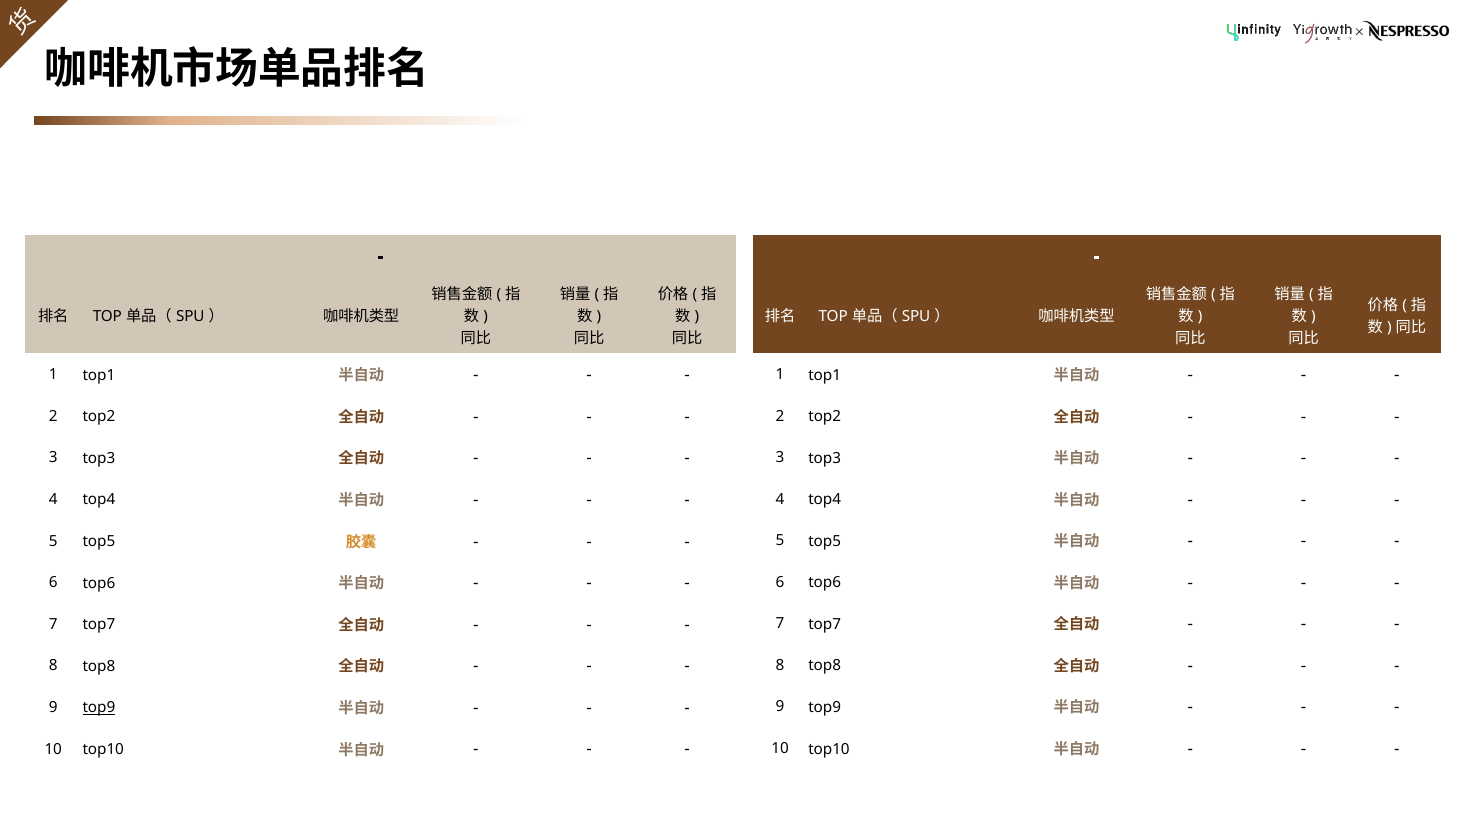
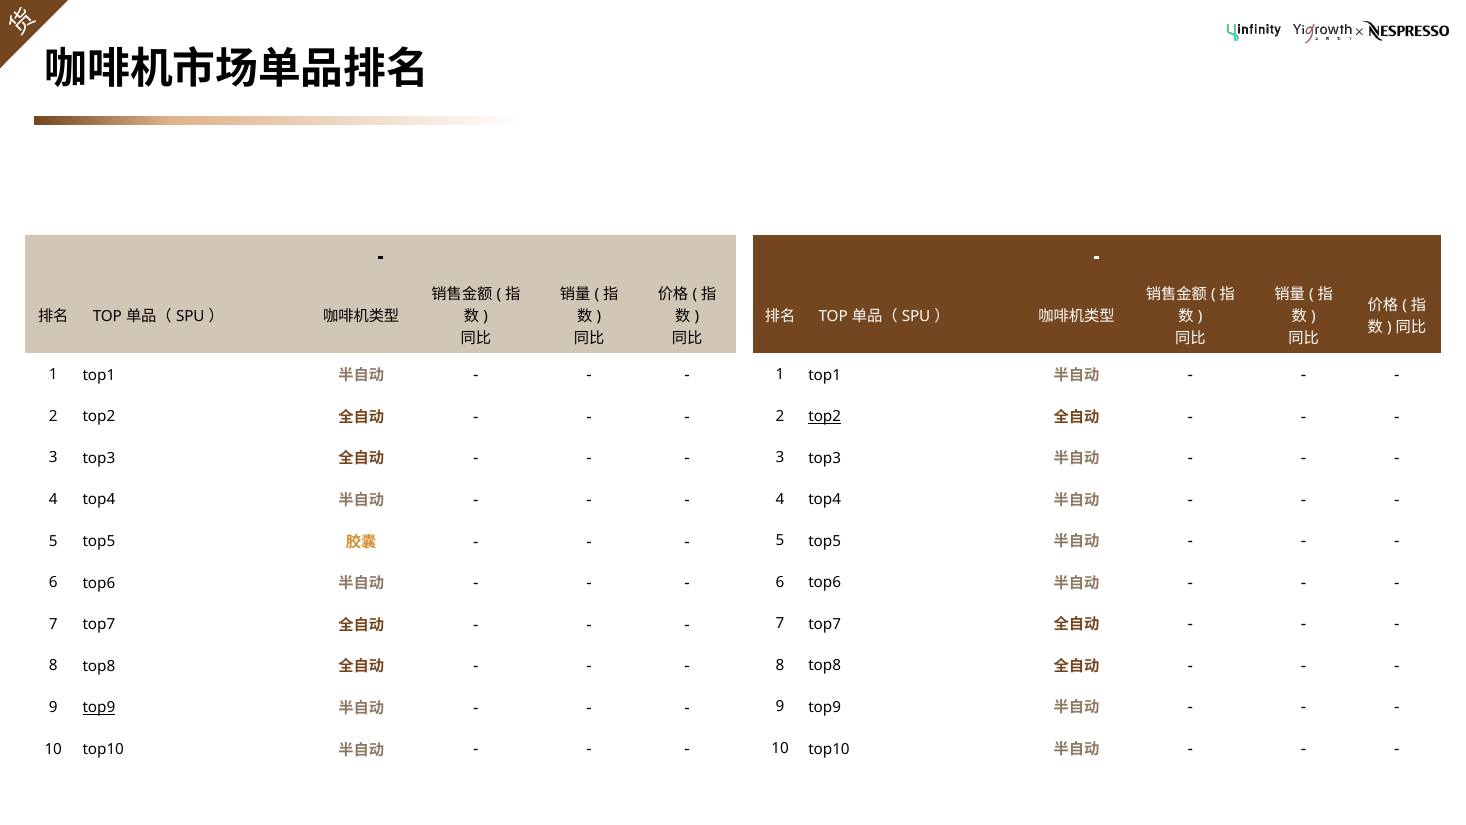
top2 at (825, 416) underline: none -> present
